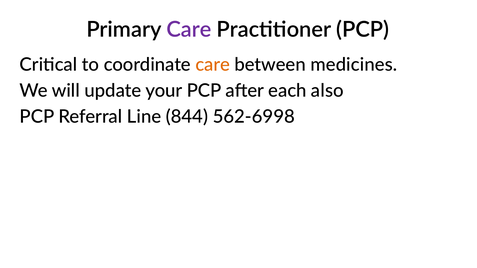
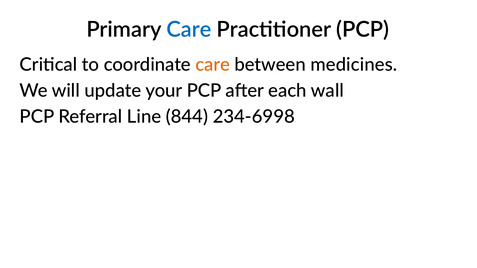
Care at (189, 30) colour: purple -> blue
also: also -> wall
562-6998: 562-6998 -> 234-6998
